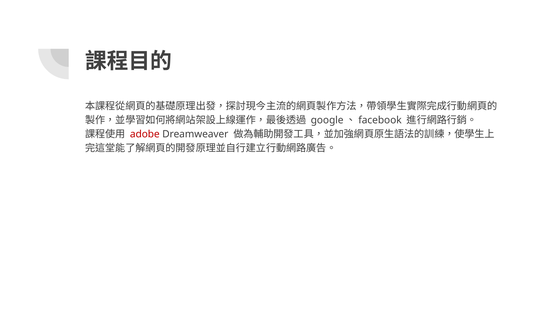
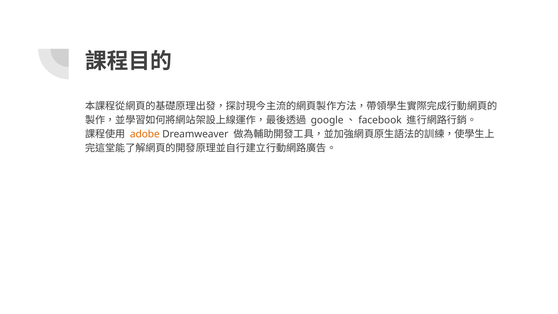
adobe colour: red -> orange
